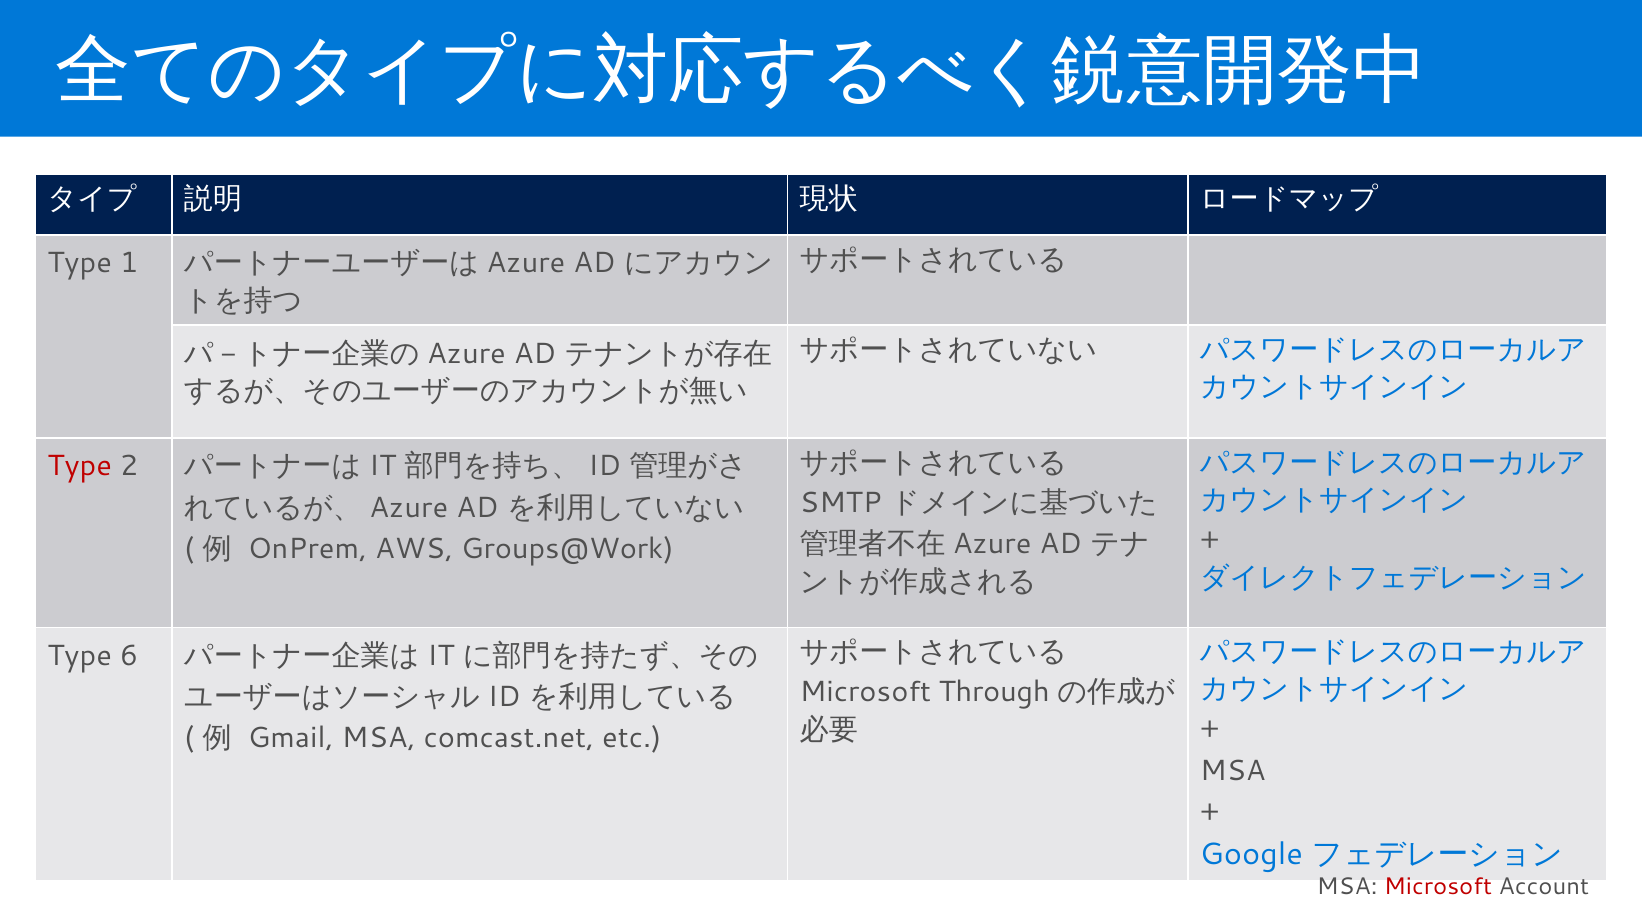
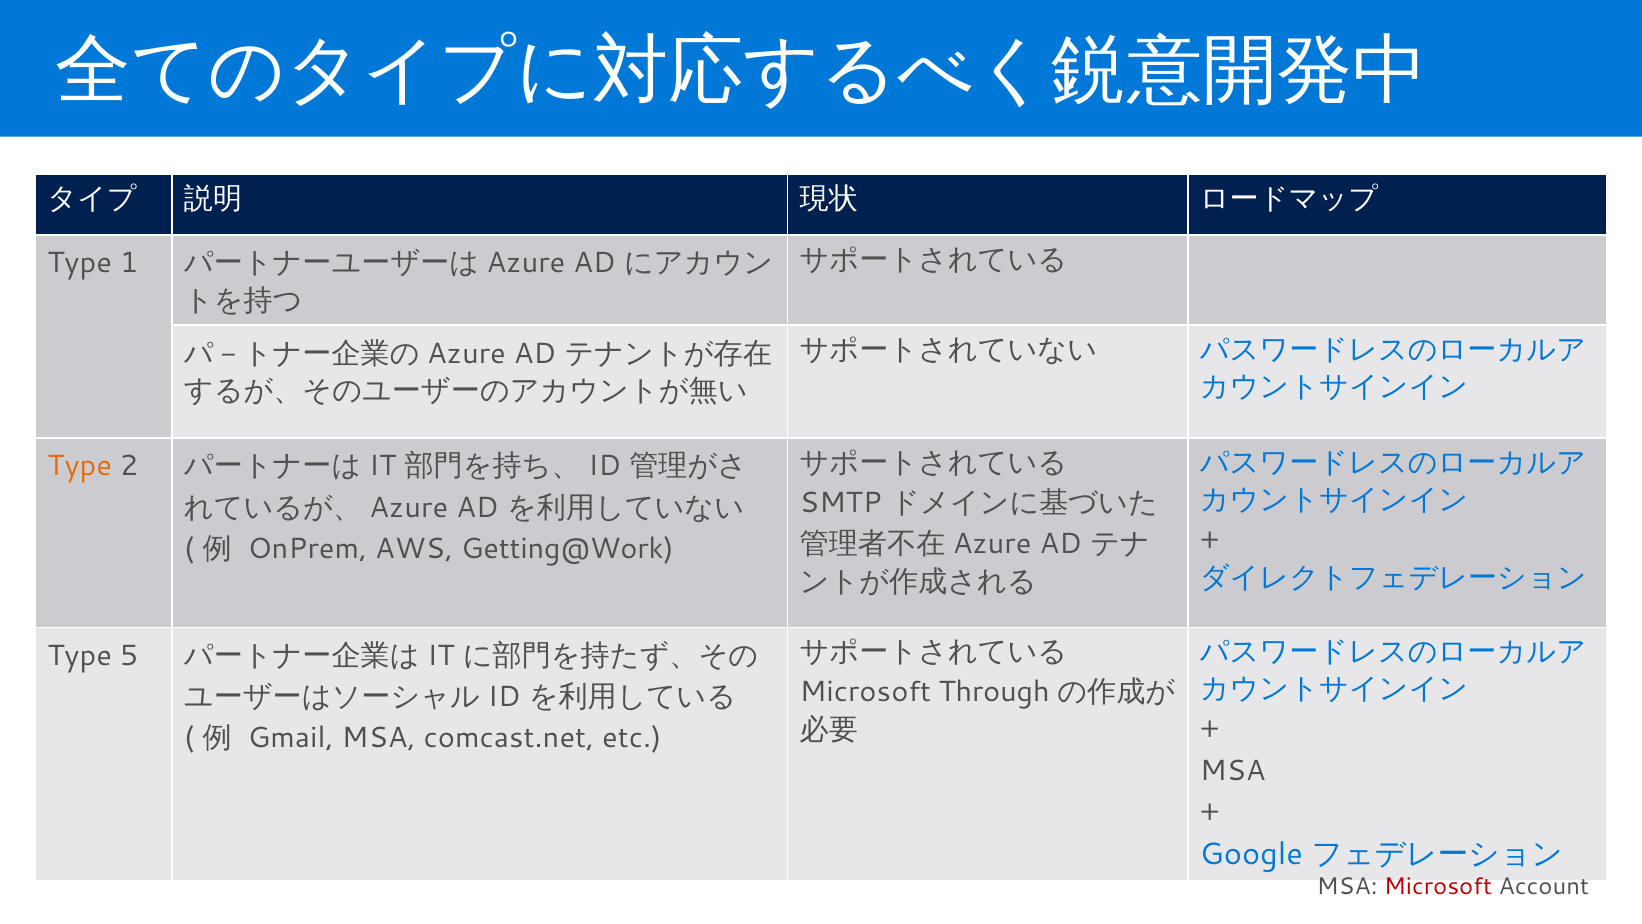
Type at (80, 466) colour: red -> orange
Groups@Work: Groups@Work -> Getting@Work
6: 6 -> 5
